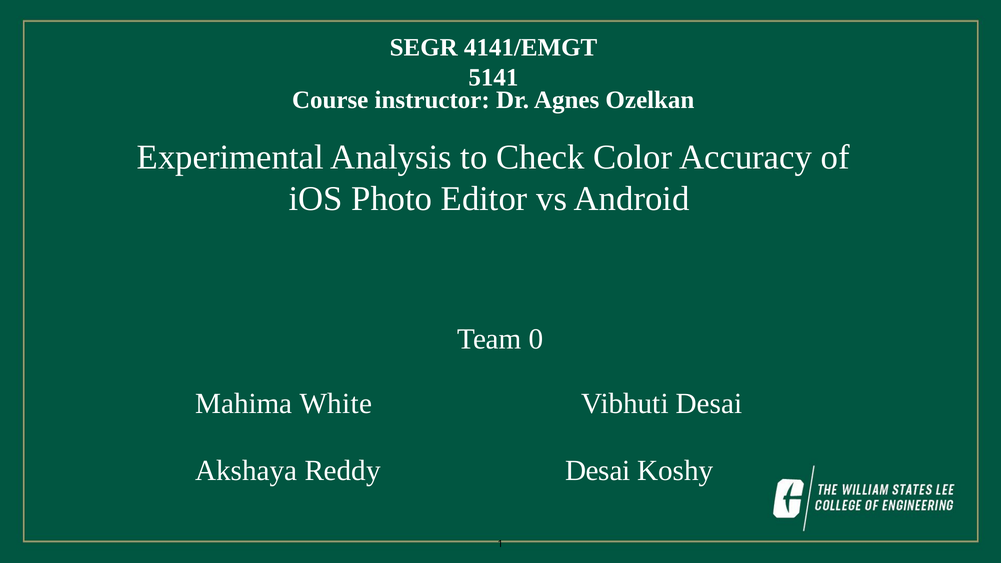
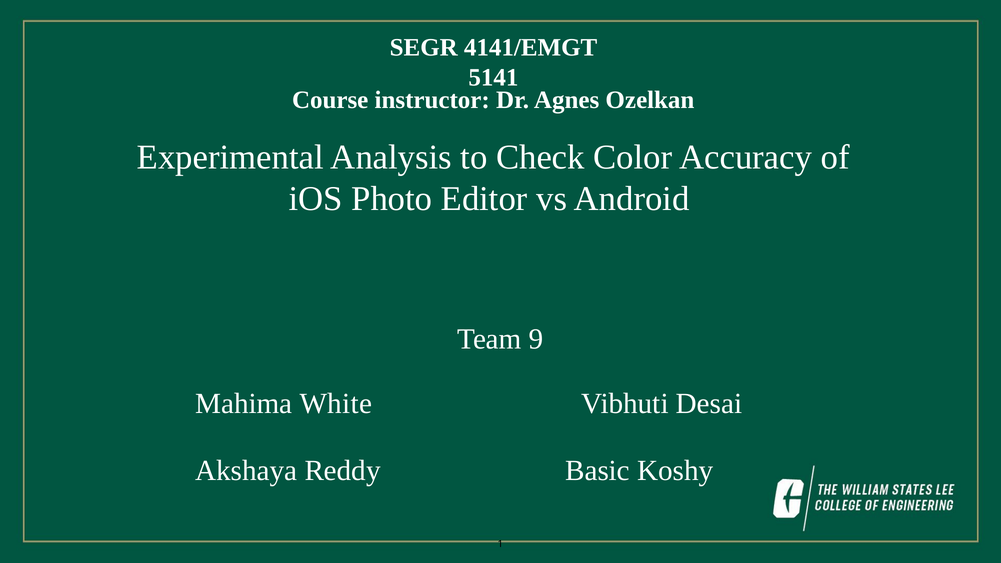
0: 0 -> 9
Reddy Desai: Desai -> Basic
